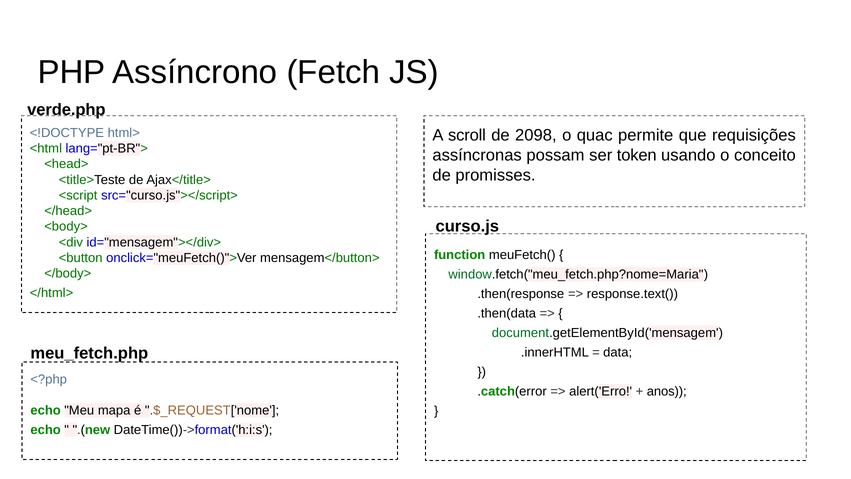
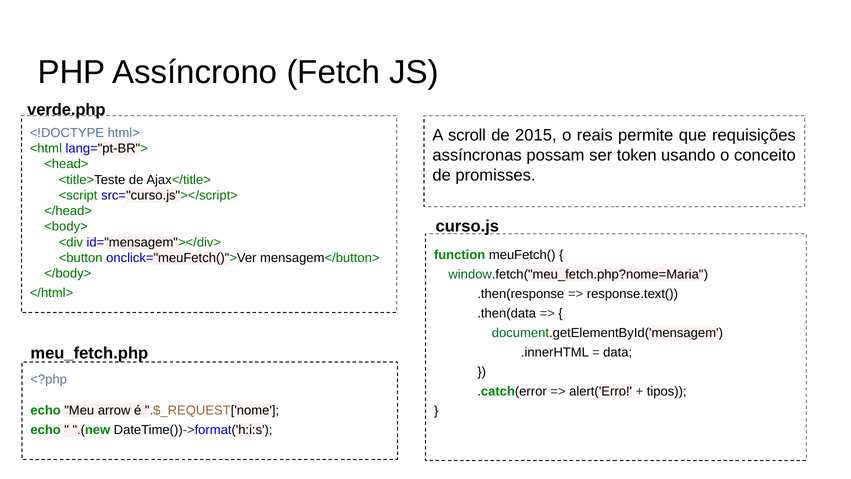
2098: 2098 -> 2015
quac: quac -> reais
anos: anos -> tipos
mapa: mapa -> arrow
